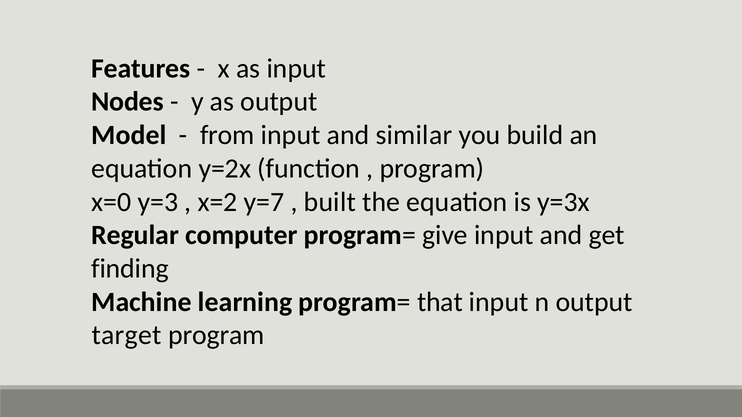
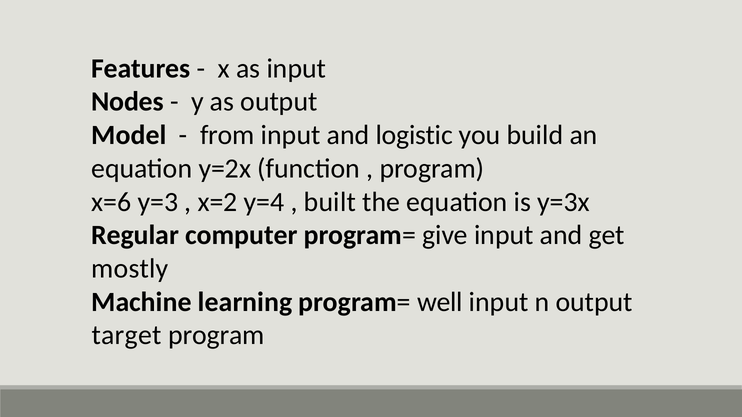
similar: similar -> logistic
x=0: x=0 -> x=6
y=7: y=7 -> y=4
finding: finding -> mostly
that: that -> well
